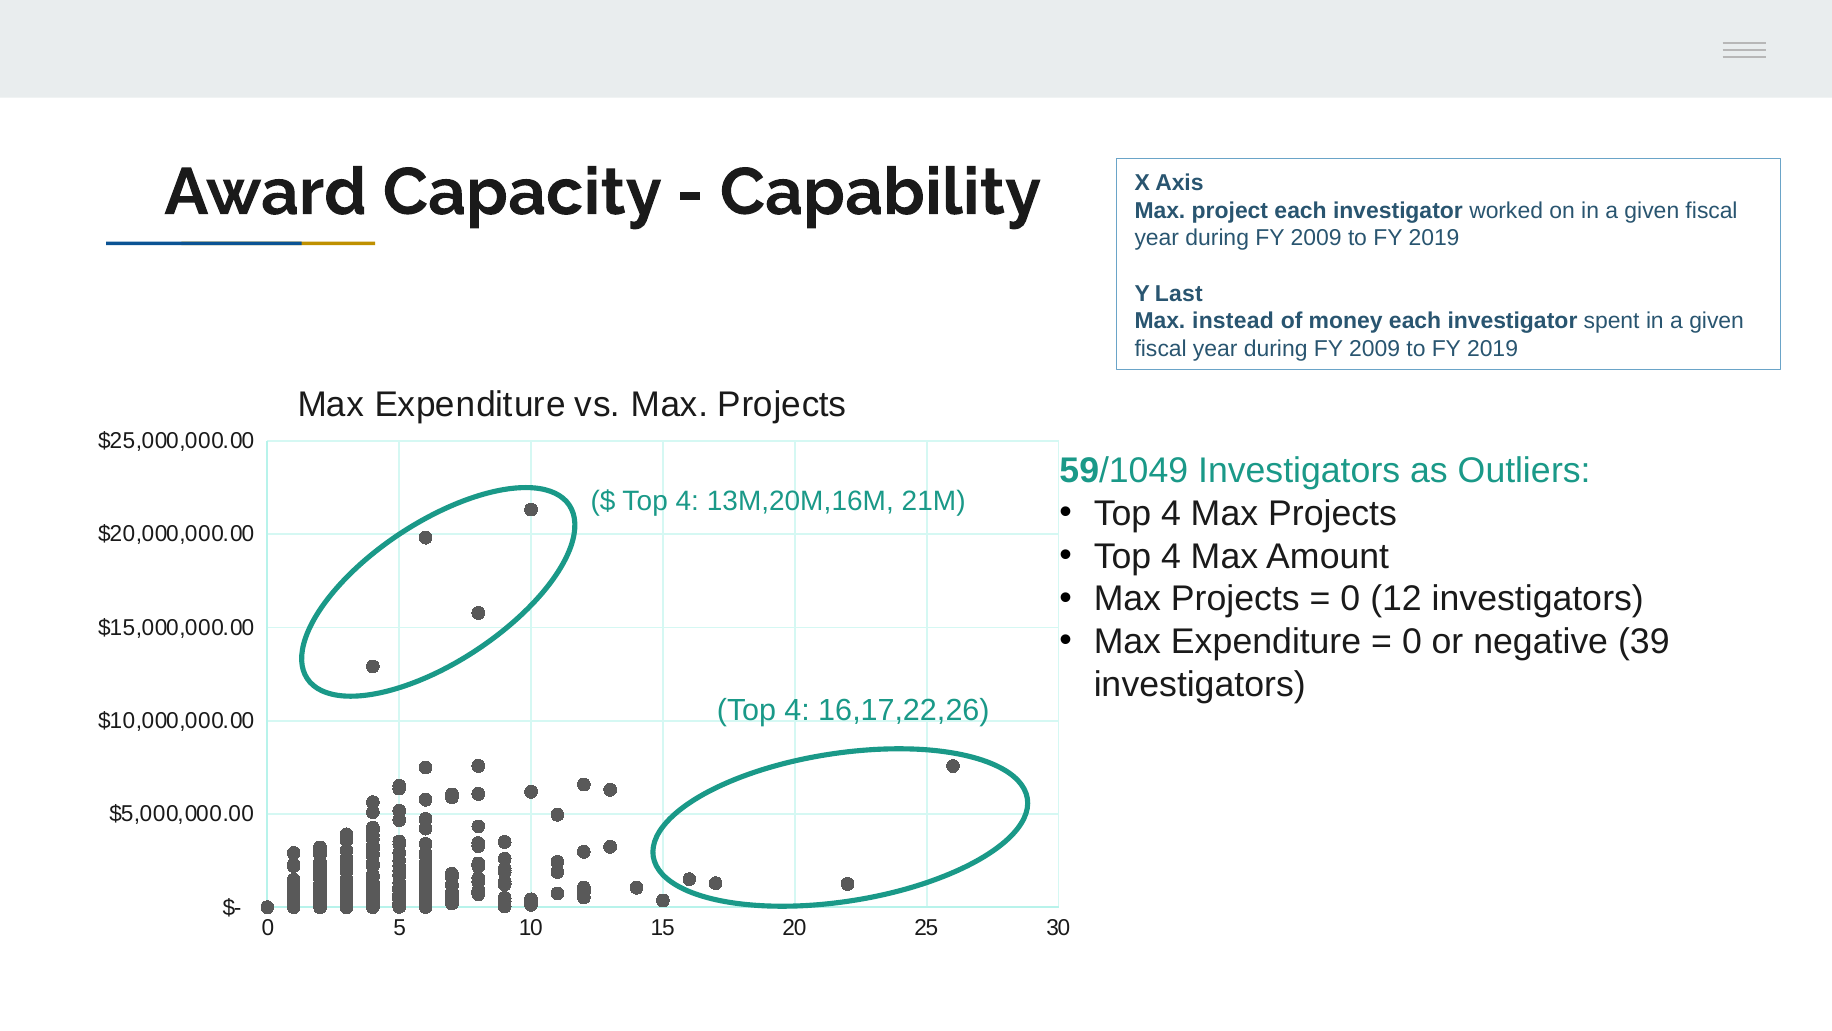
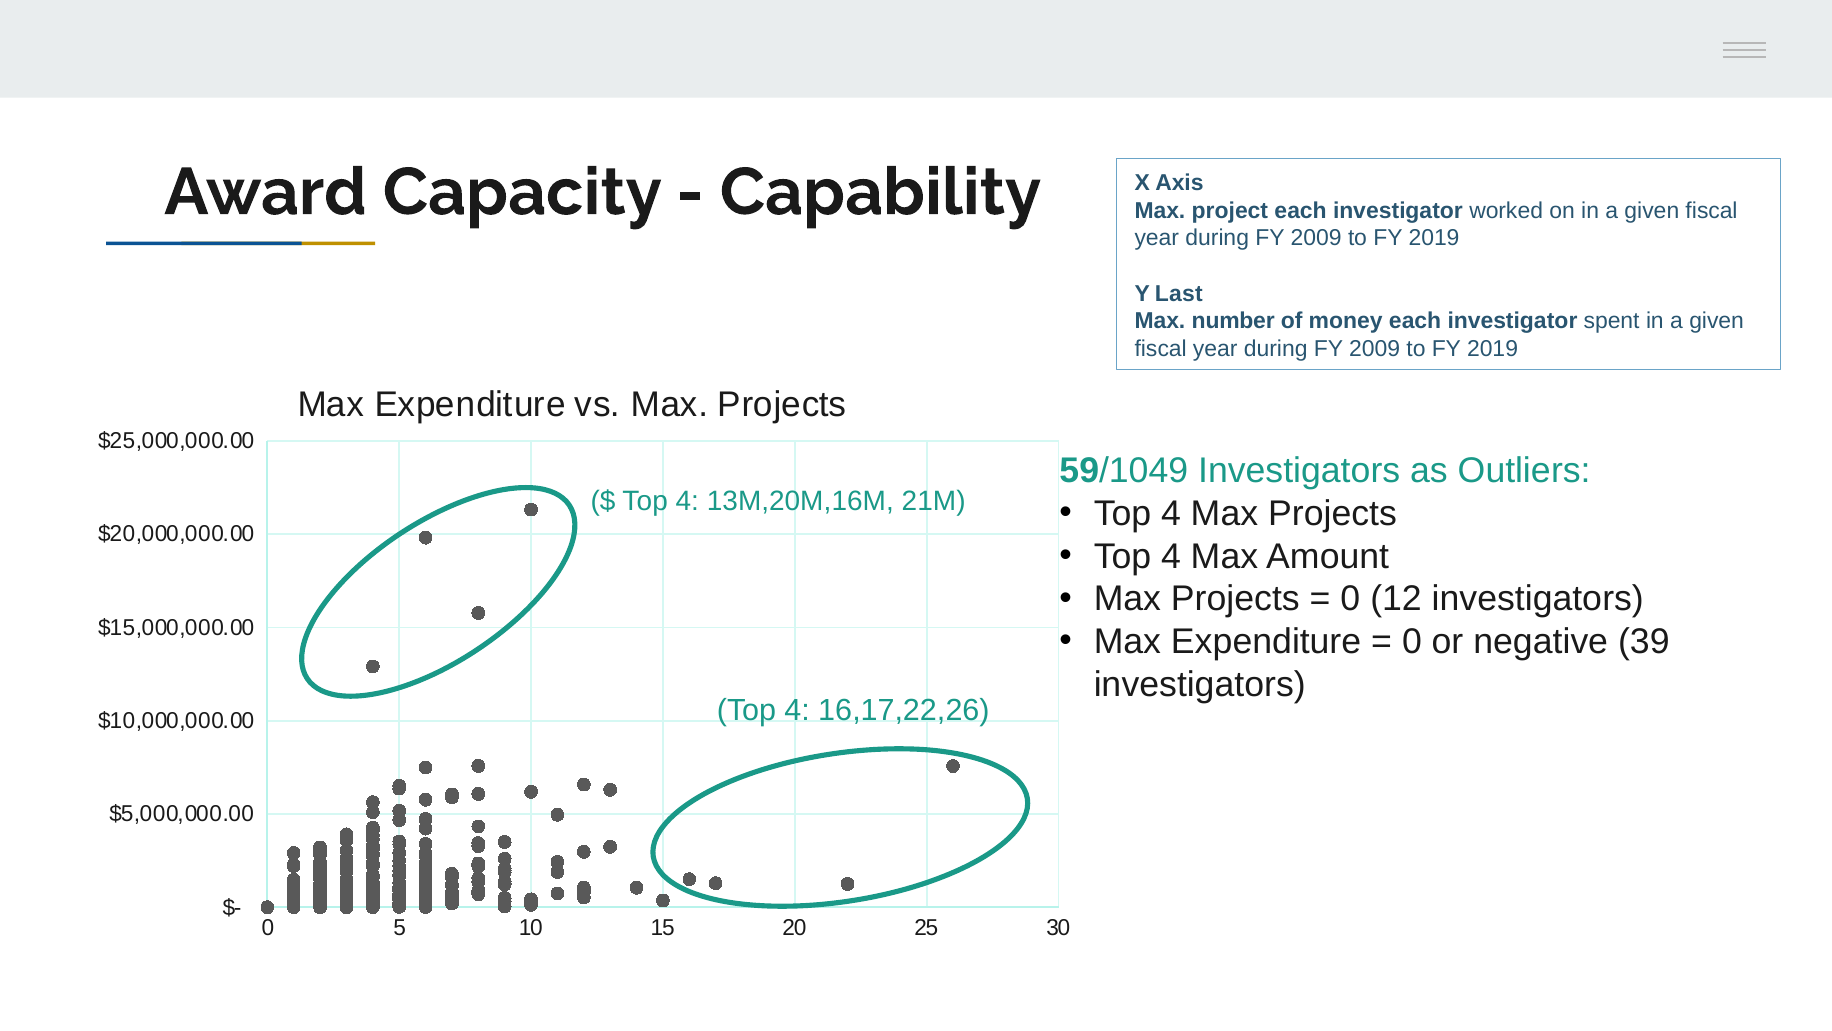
instead: instead -> number
